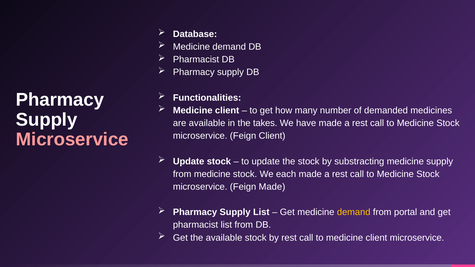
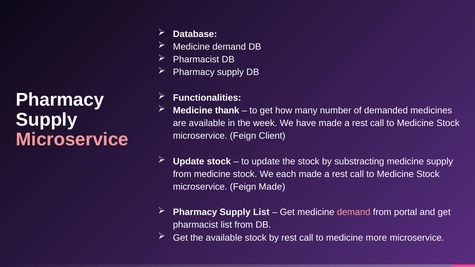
client at (227, 110): client -> thank
takes: takes -> week
demand at (354, 212) colour: yellow -> pink
to medicine client: client -> more
